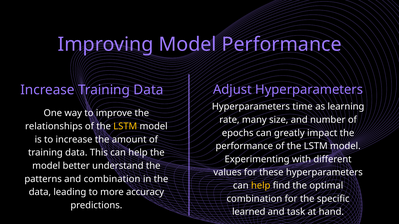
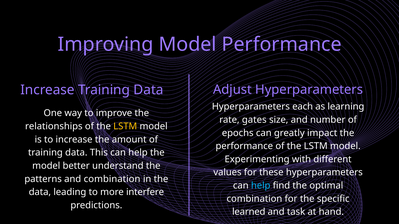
time: time -> each
many: many -> gates
help at (261, 186) colour: yellow -> light blue
accuracy: accuracy -> interfere
